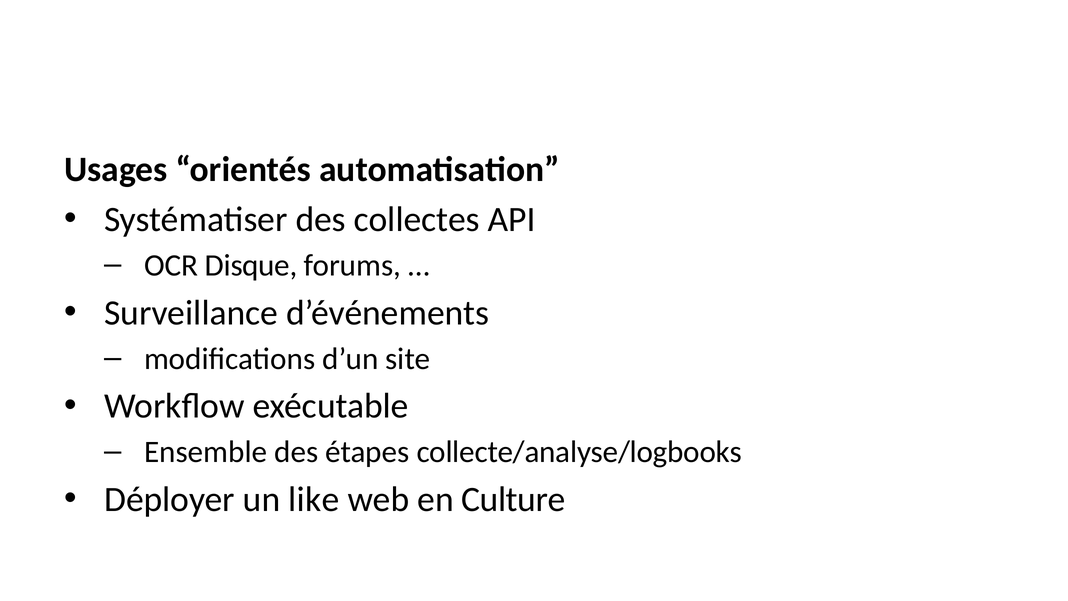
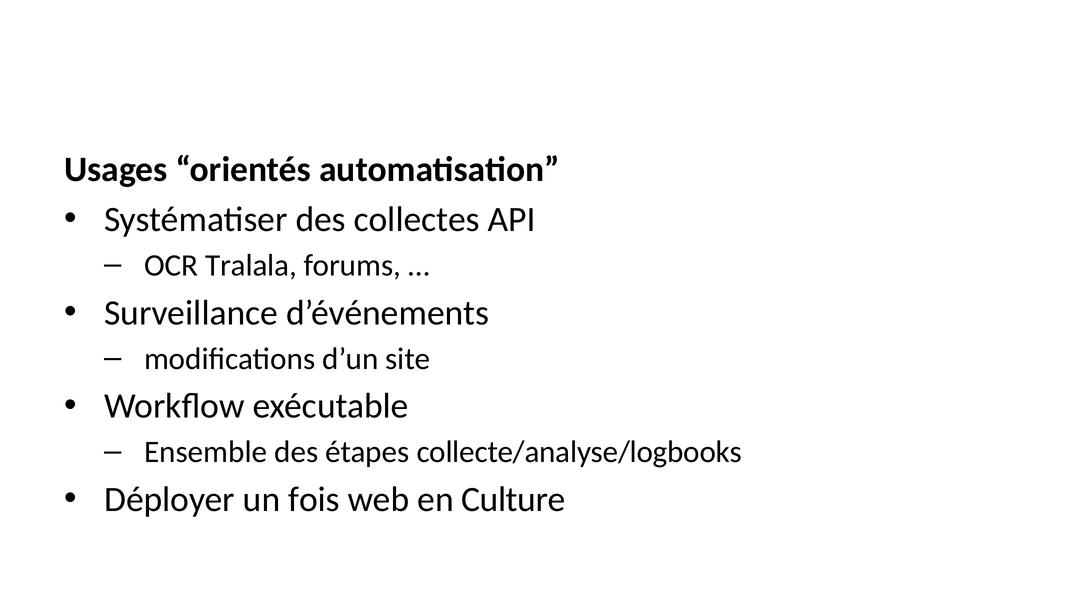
Disque: Disque -> Tralala
like: like -> fois
